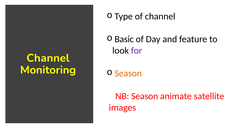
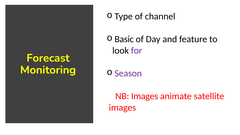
Channel at (48, 58): Channel -> Forecast
Season at (128, 73) colour: orange -> purple
NB Season: Season -> Images
